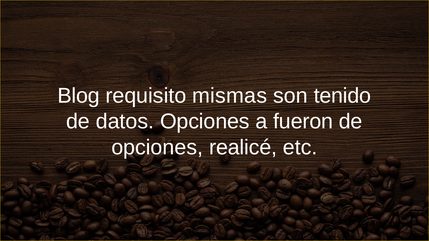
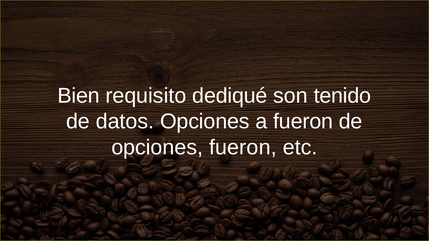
Blog: Blog -> Bien
mismas: mismas -> dediqué
opciones realicé: realicé -> fueron
